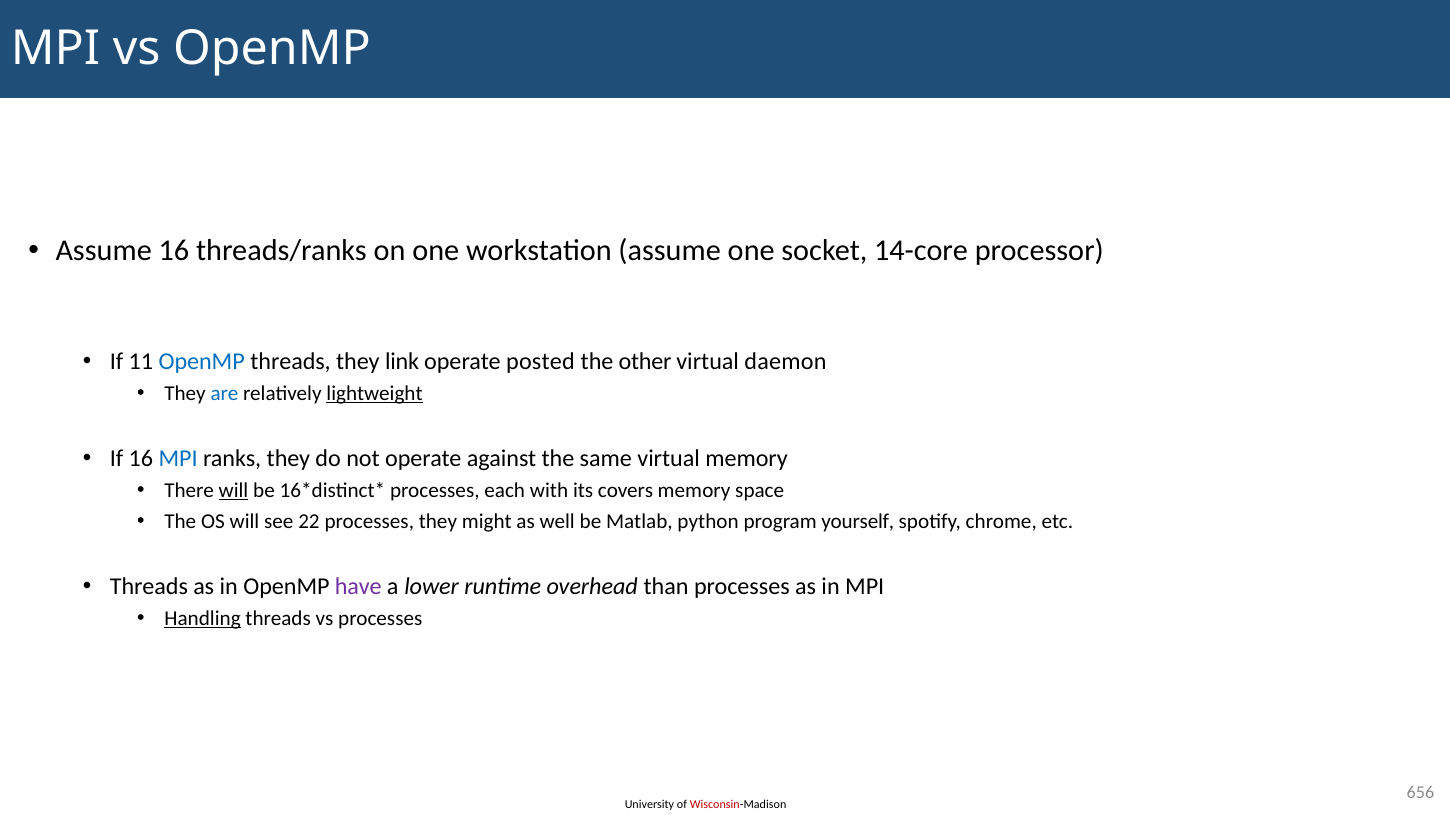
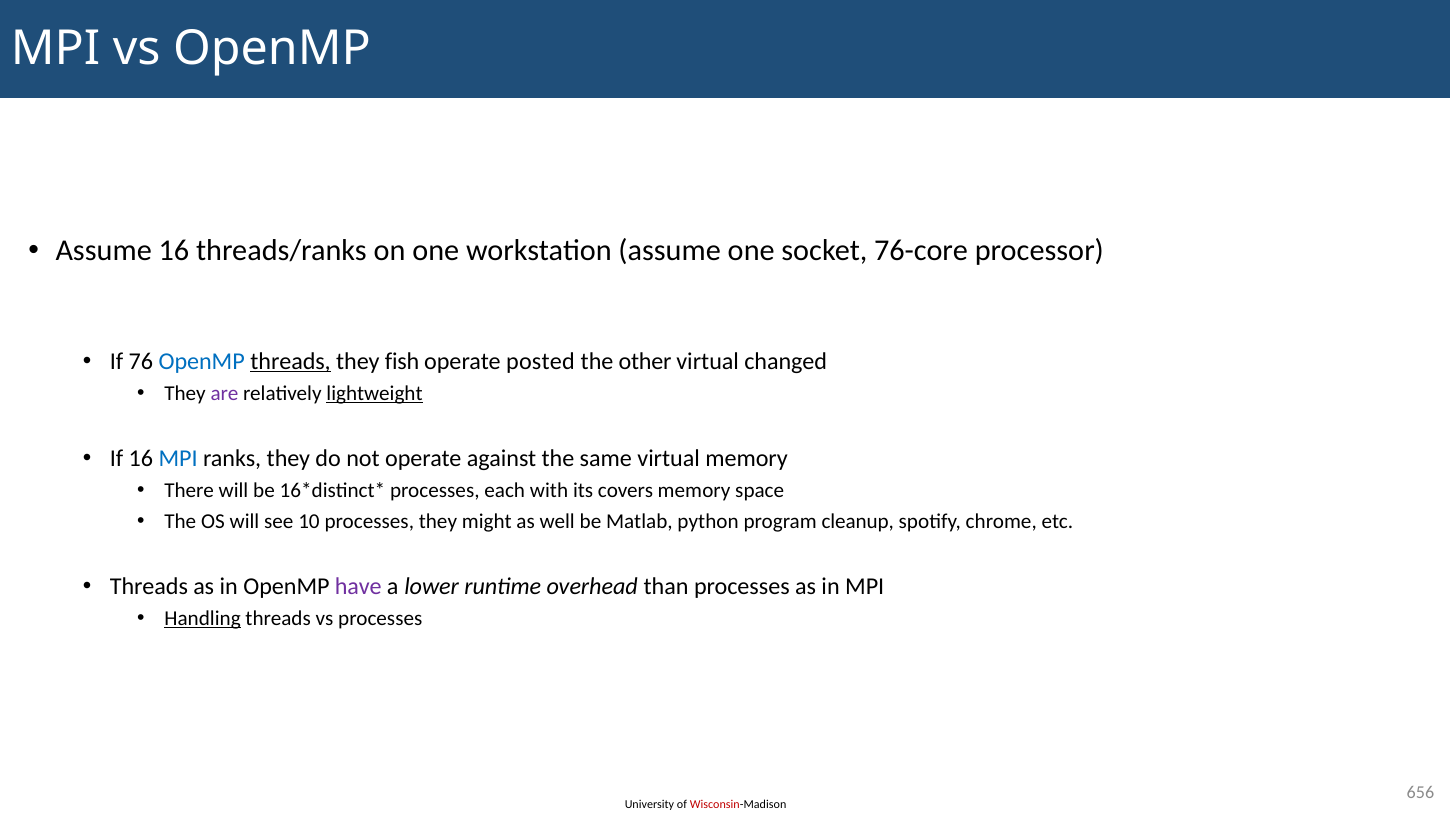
14-core: 14-core -> 76-core
11: 11 -> 76
threads at (291, 361) underline: none -> present
link: link -> fish
daemon: daemon -> changed
are colour: blue -> purple
will at (233, 491) underline: present -> none
22: 22 -> 10
yourself: yourself -> cleanup
